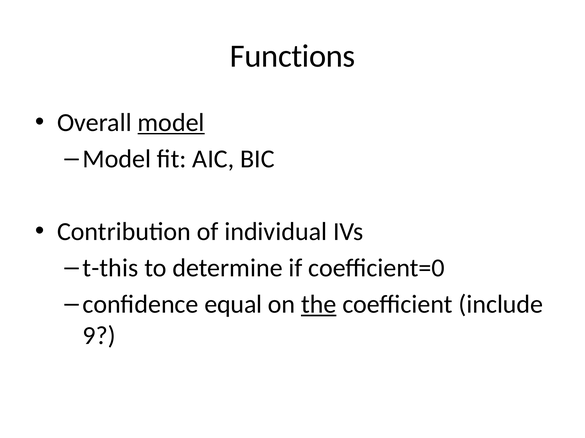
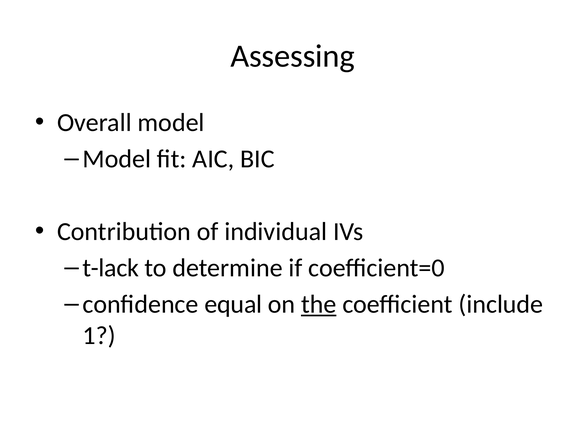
Functions: Functions -> Assessing
model at (171, 123) underline: present -> none
t-this: t-this -> t-lack
9: 9 -> 1
